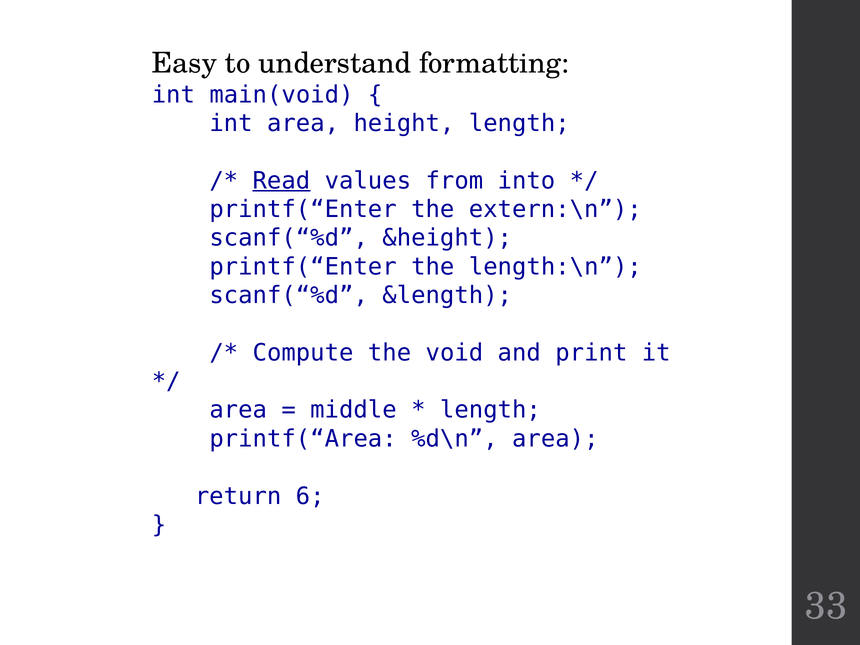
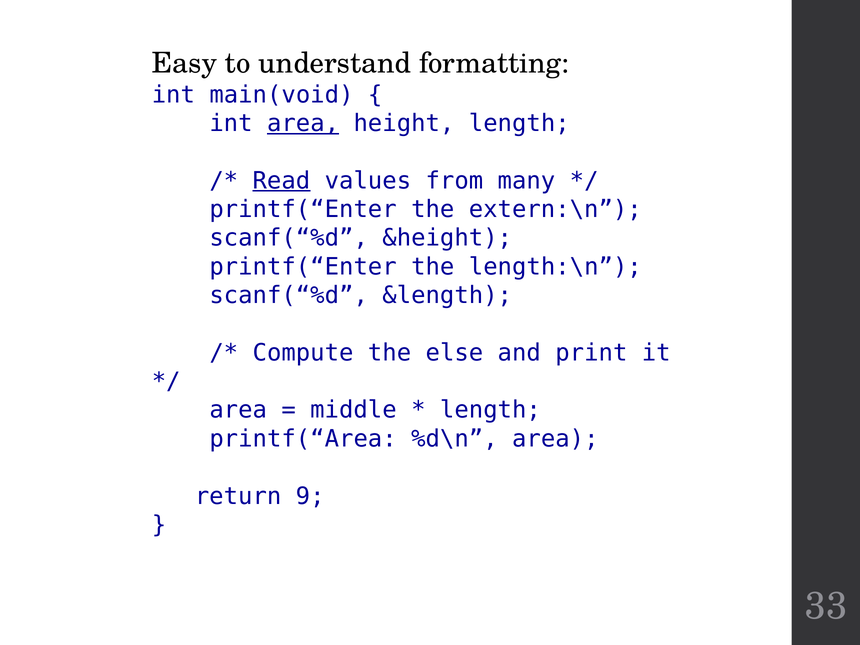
area at (303, 123) underline: none -> present
into: into -> many
void: void -> else
6: 6 -> 9
